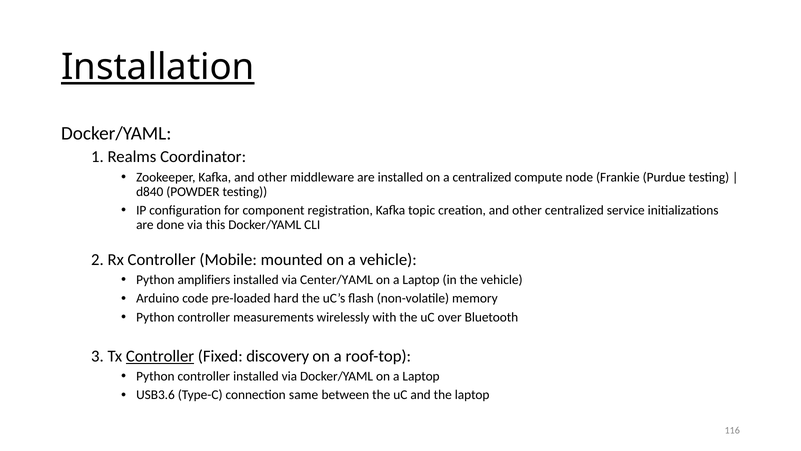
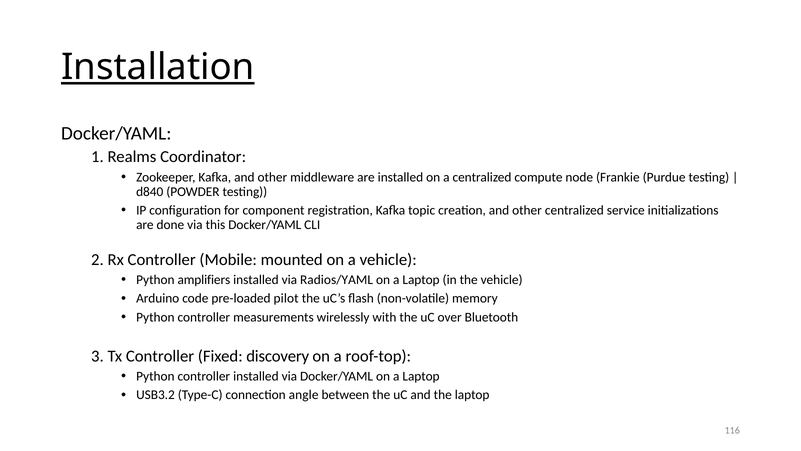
Center/YAML: Center/YAML -> Radios/YAML
hard: hard -> pilot
Controller at (160, 356) underline: present -> none
USB3.6: USB3.6 -> USB3.2
same: same -> angle
